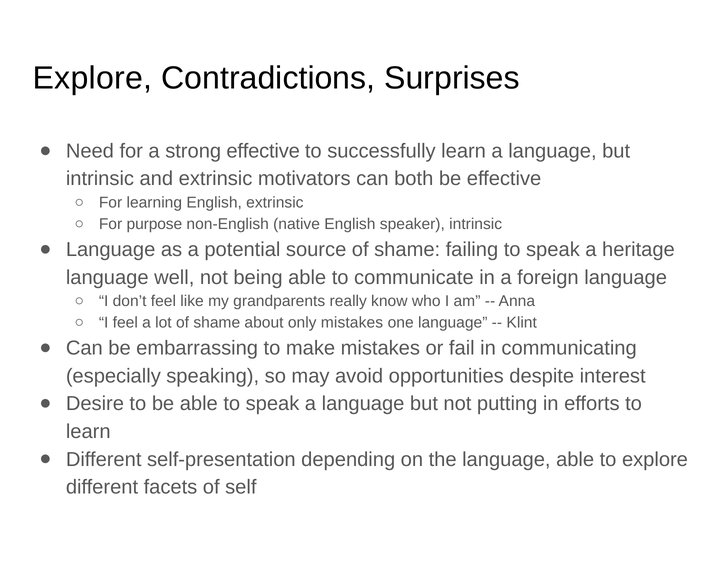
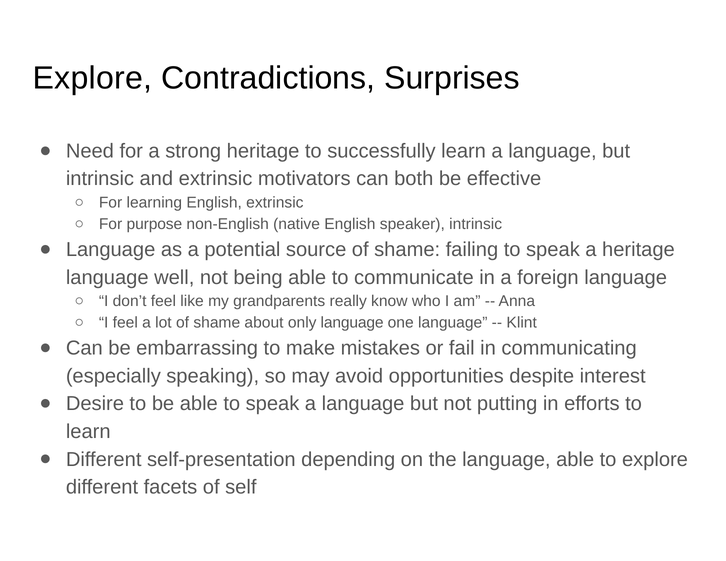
strong effective: effective -> heritage
only mistakes: mistakes -> language
